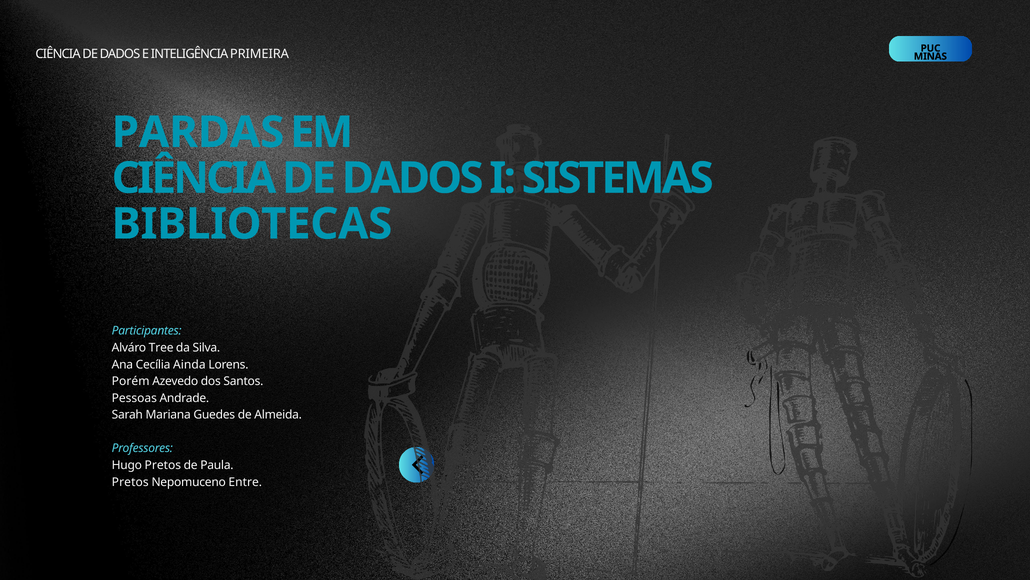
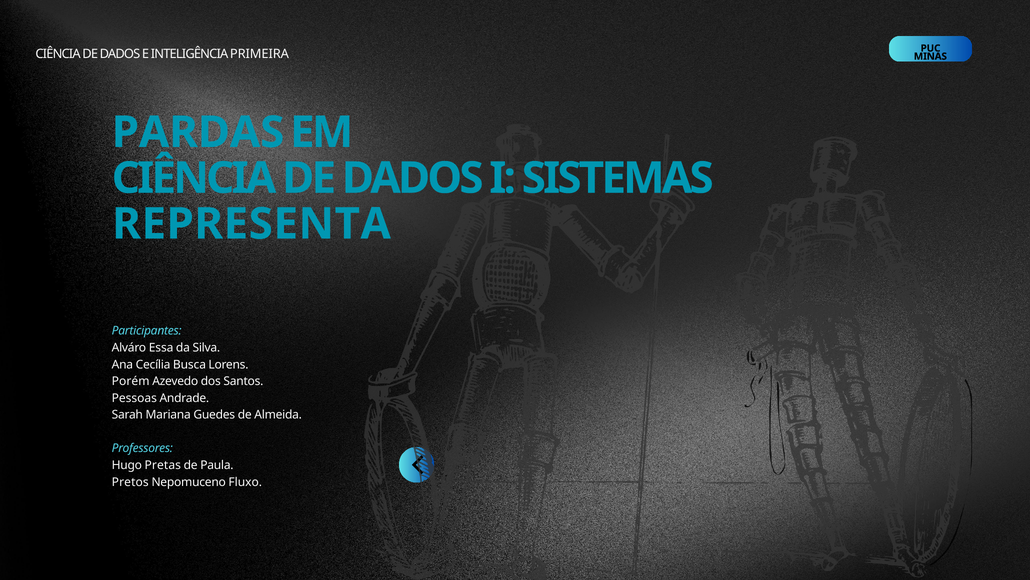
BIBLIOTECAS: BIBLIOTECAS -> REPRESENTA
Tree: Tree -> Essa
Ainda: Ainda -> Busca
Hugo Pretos: Pretos -> Pretas
Entre: Entre -> Fluxo
